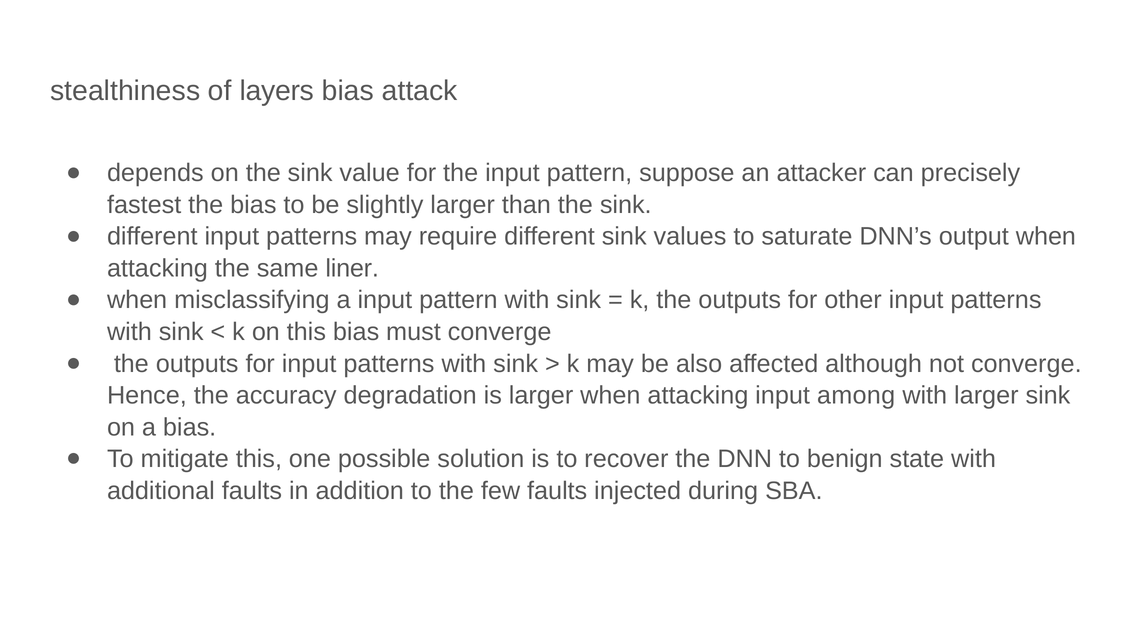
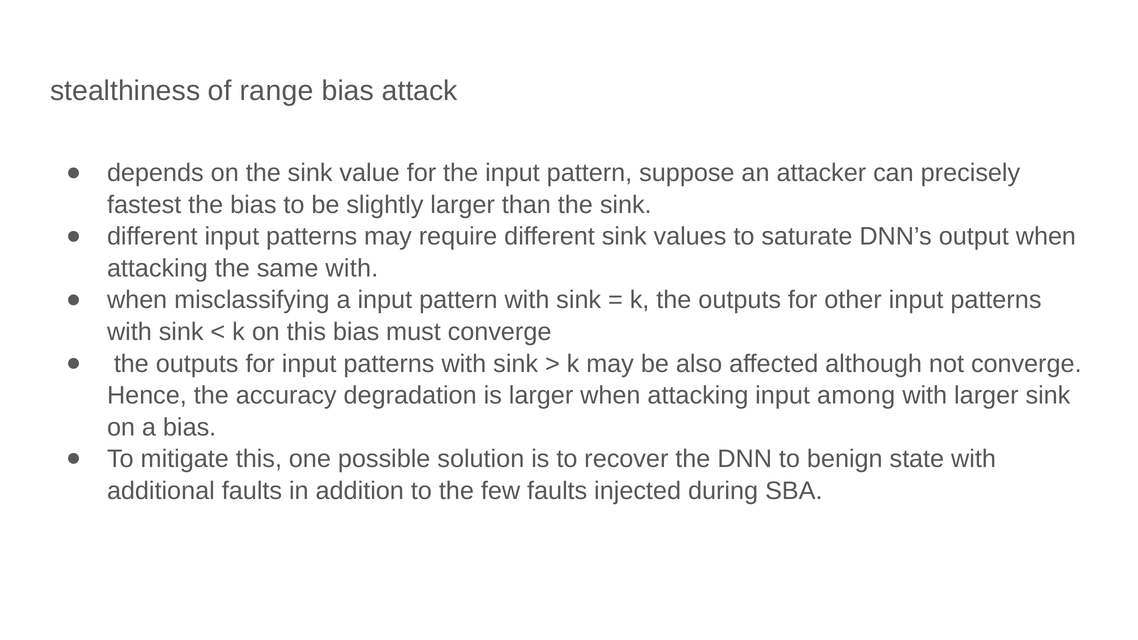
layers: layers -> range
same liner: liner -> with
